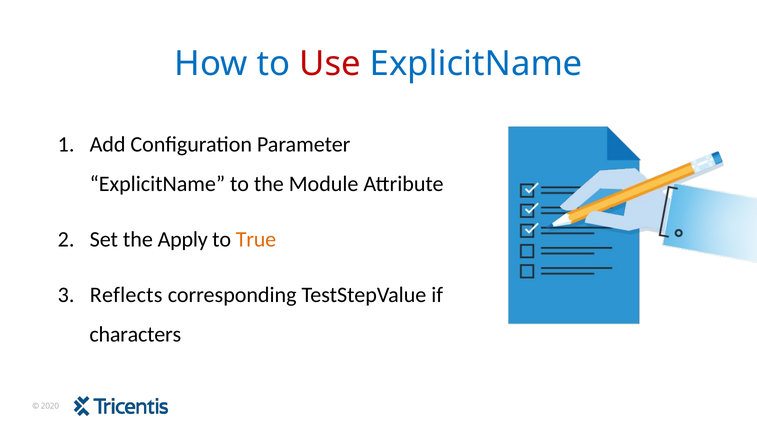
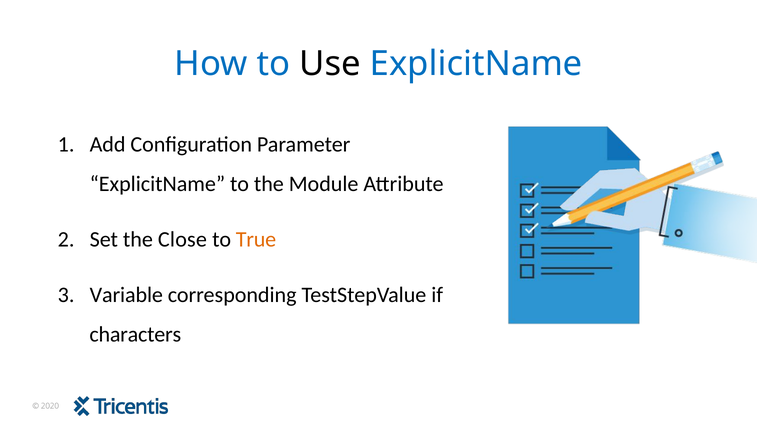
Use colour: red -> black
Apply: Apply -> Close
Reflects: Reflects -> Variable
